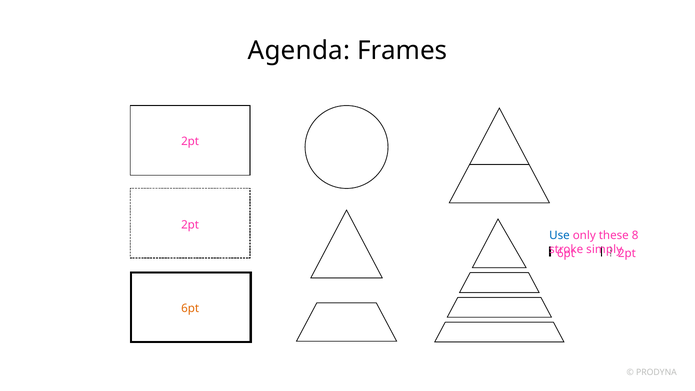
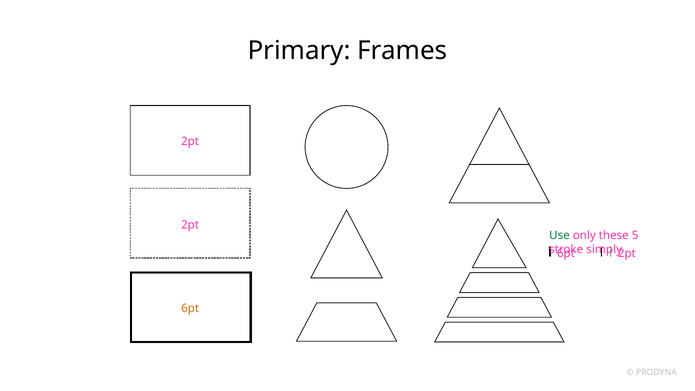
Agenda: Agenda -> Primary
Use colour: blue -> green
8: 8 -> 5
